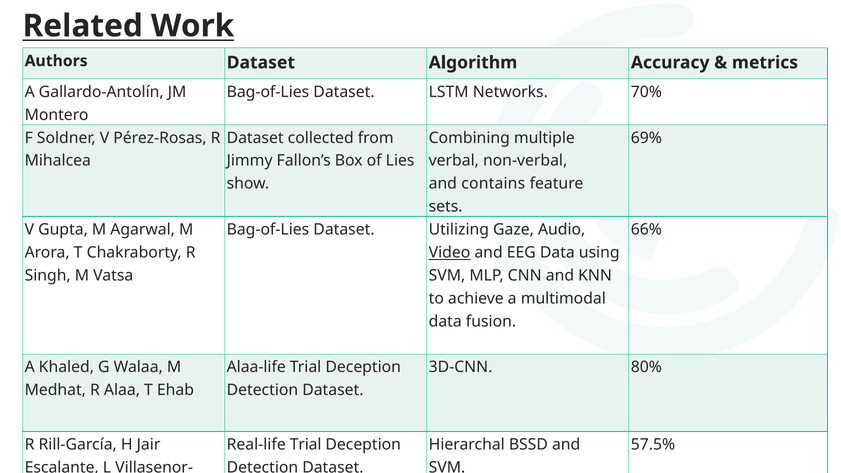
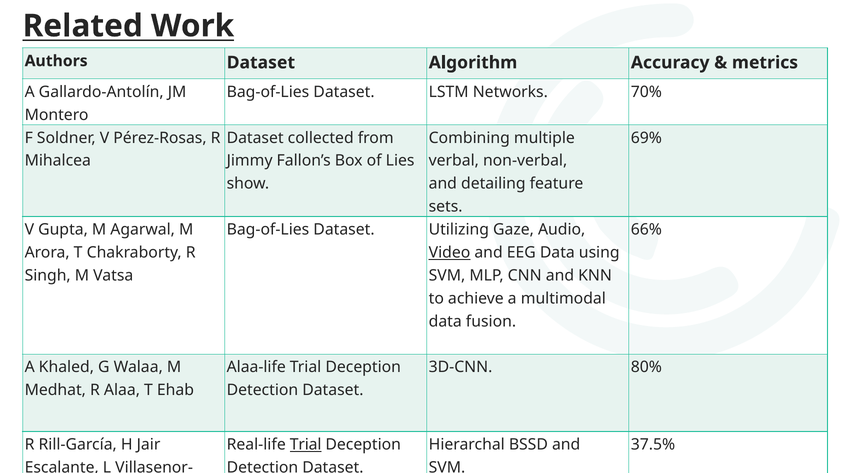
contains: contains -> detailing
Trial at (306, 445) underline: none -> present
57.5%: 57.5% -> 37.5%
